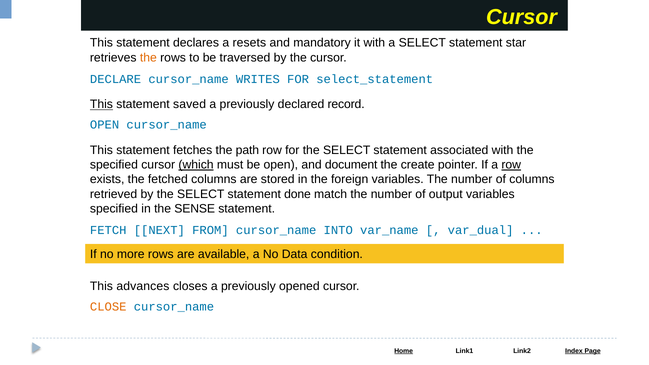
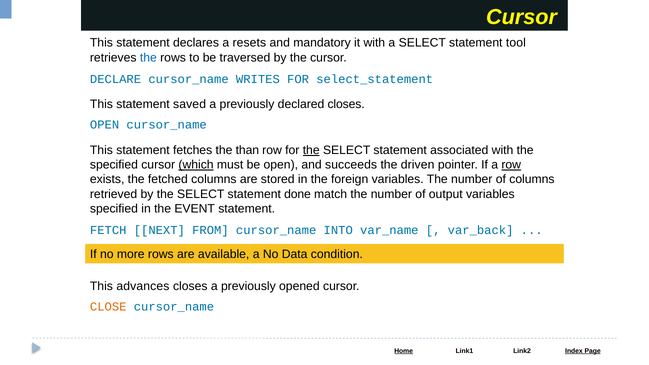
star: star -> tool
the at (148, 58) colour: orange -> blue
This at (101, 104) underline: present -> none
declared record: record -> closes
path: path -> than
the at (311, 150) underline: none -> present
document: document -> succeeds
create: create -> driven
SENSE: SENSE -> EVENT
var_dual: var_dual -> var_back
